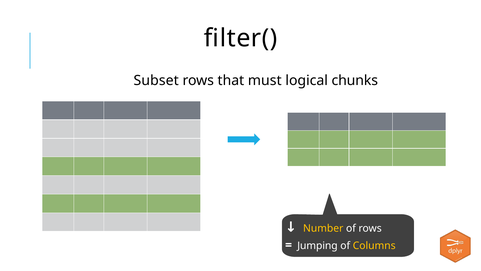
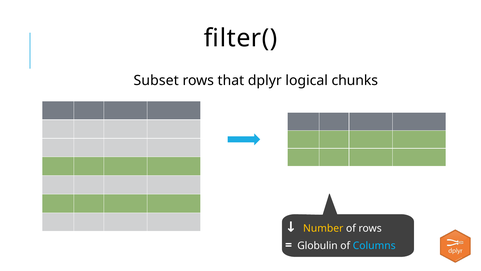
must: must -> dplyr
Jumping: Jumping -> Globulin
Columns colour: yellow -> light blue
